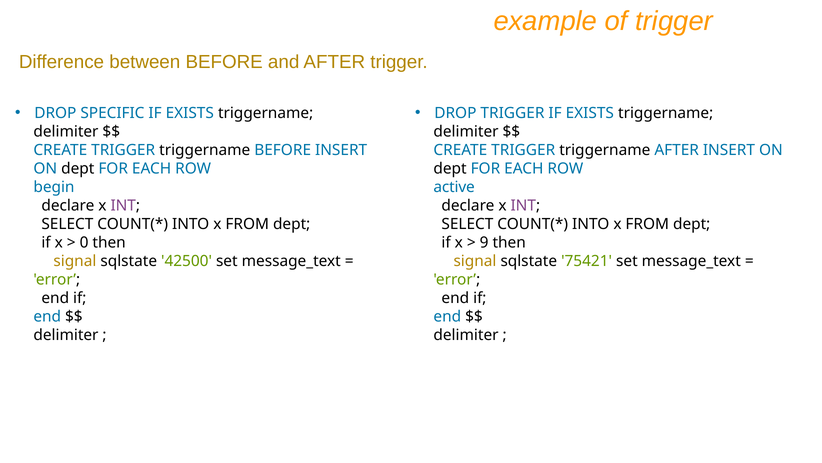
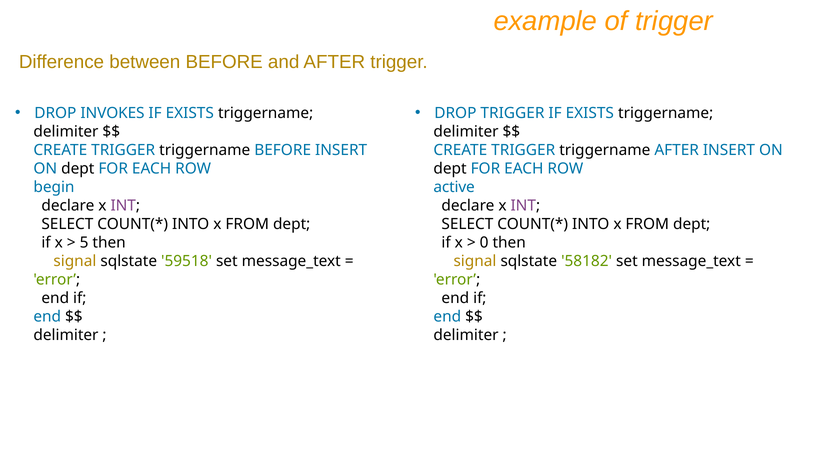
SPECIFIC: SPECIFIC -> INVOKES
0: 0 -> 5
9: 9 -> 0
42500: 42500 -> 59518
75421: 75421 -> 58182
